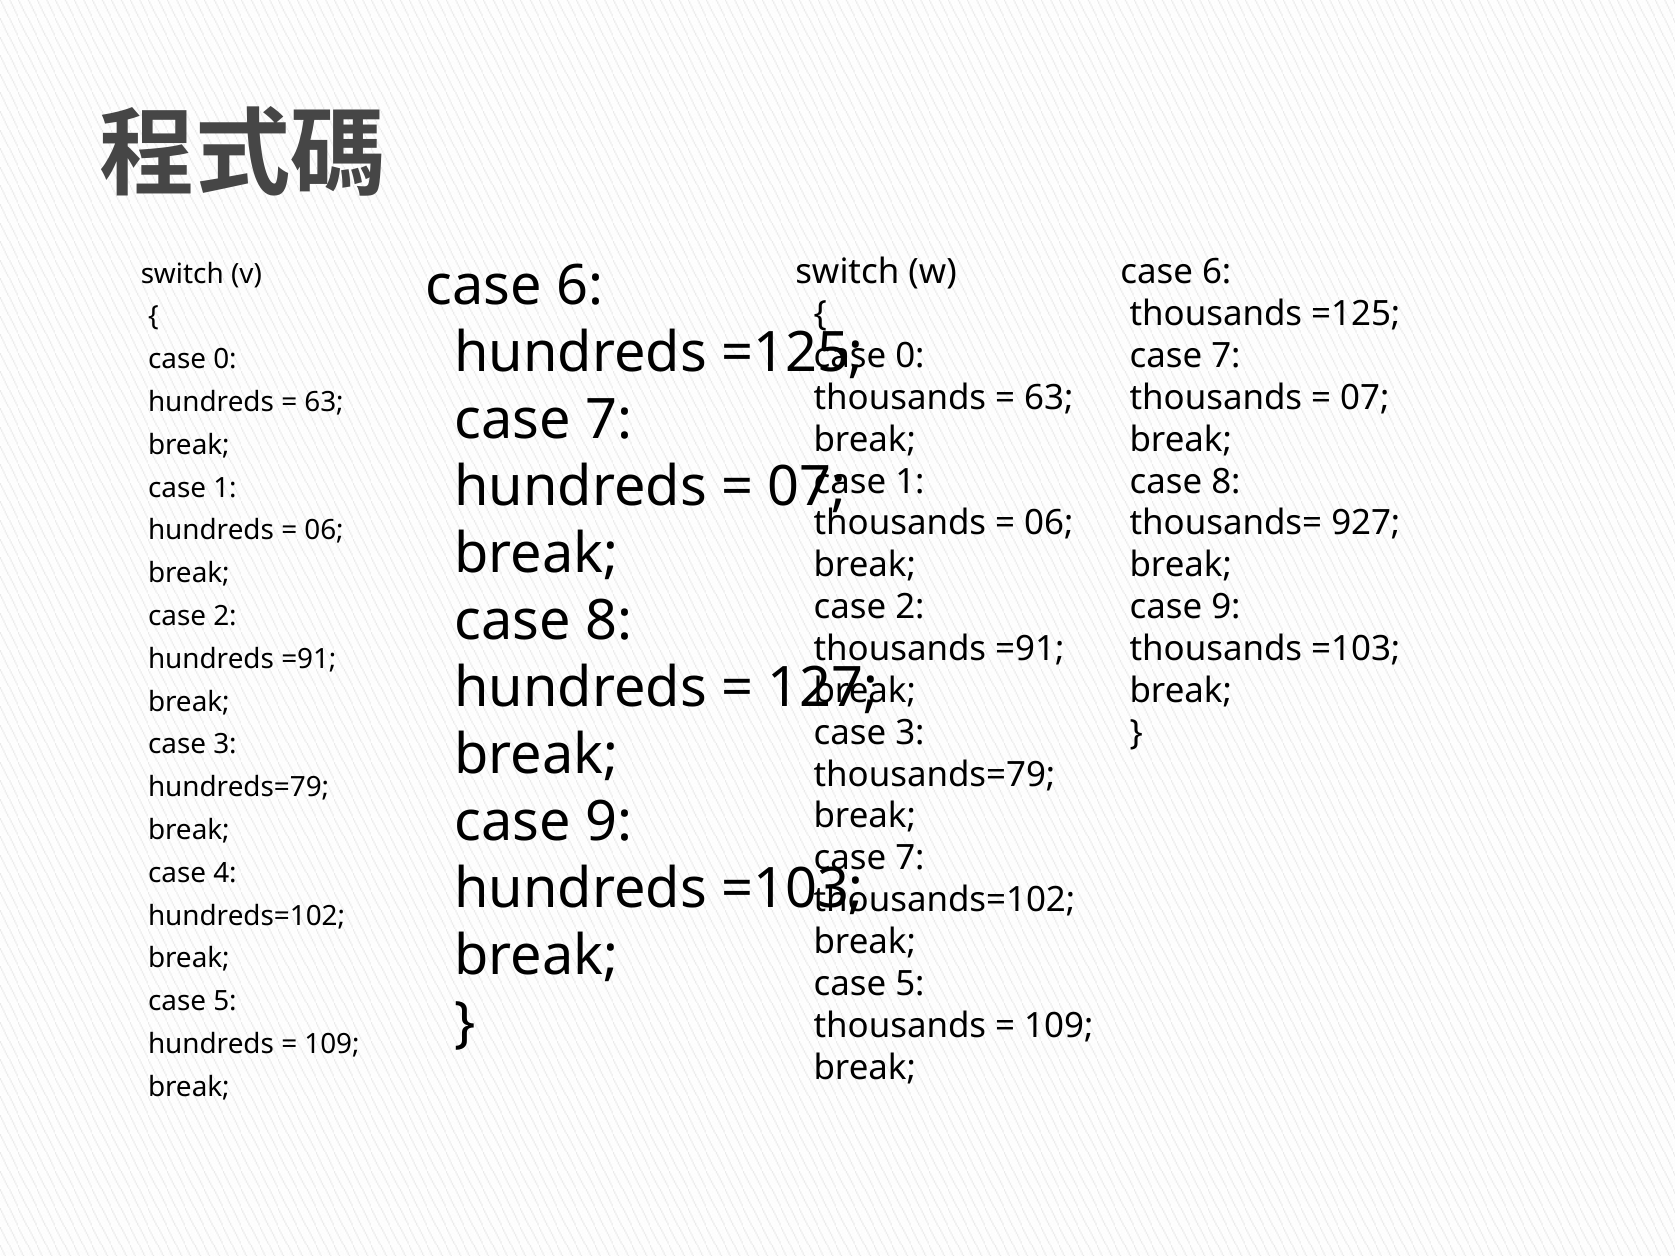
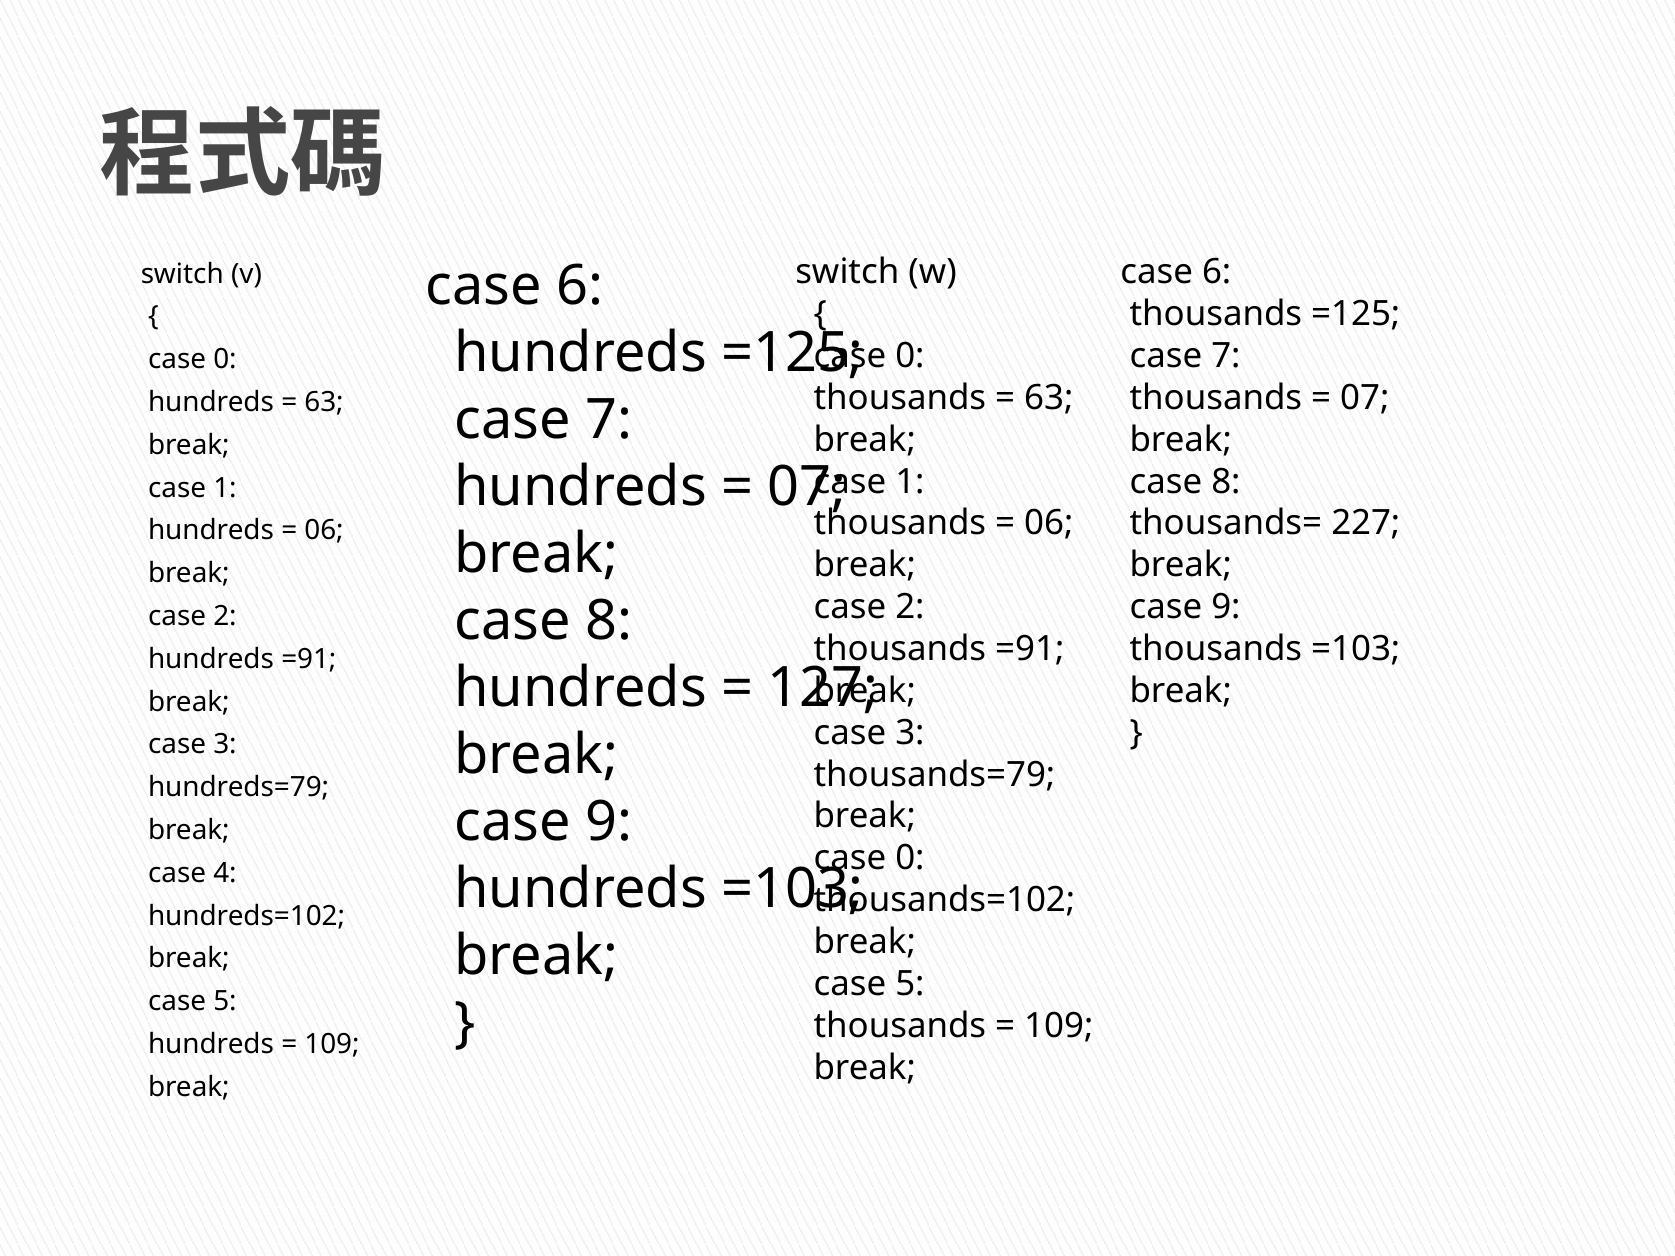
927: 927 -> 227
7 at (910, 858): 7 -> 0
